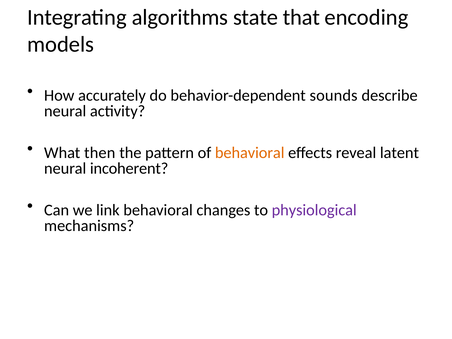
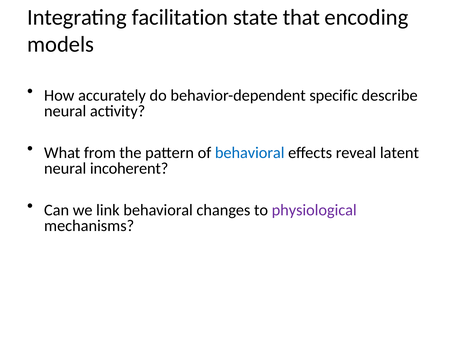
algorithms: algorithms -> facilitation
sounds: sounds -> specific
then: then -> from
behavioral at (250, 153) colour: orange -> blue
